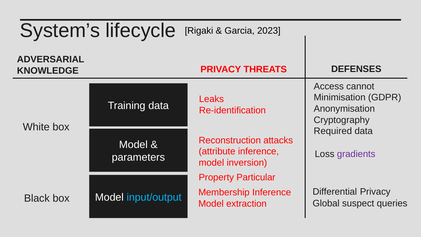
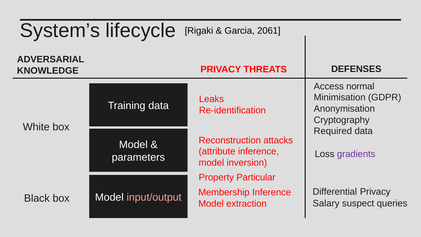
2023: 2023 -> 2061
cannot: cannot -> normal
input/output colour: light blue -> pink
Global: Global -> Salary
